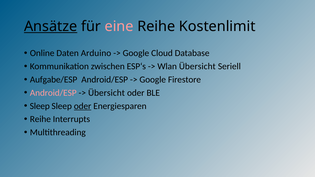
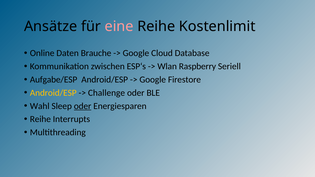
Ansätze underline: present -> none
Arduino: Arduino -> Brauche
Wlan Übersicht: Übersicht -> Raspberry
Android/ESP at (53, 93) colour: pink -> yellow
Übersicht at (106, 93): Übersicht -> Challenge
Sleep at (40, 106): Sleep -> Wahl
